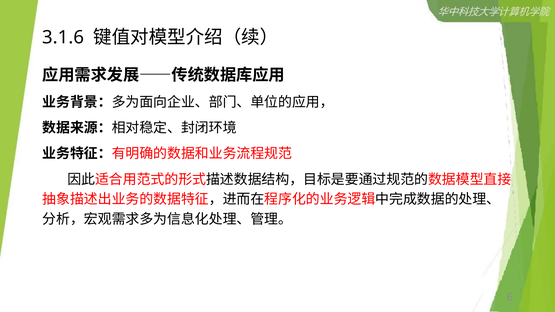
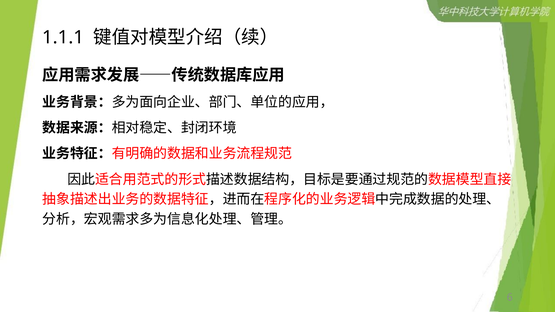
3.1.6: 3.1.6 -> 1.1.1
